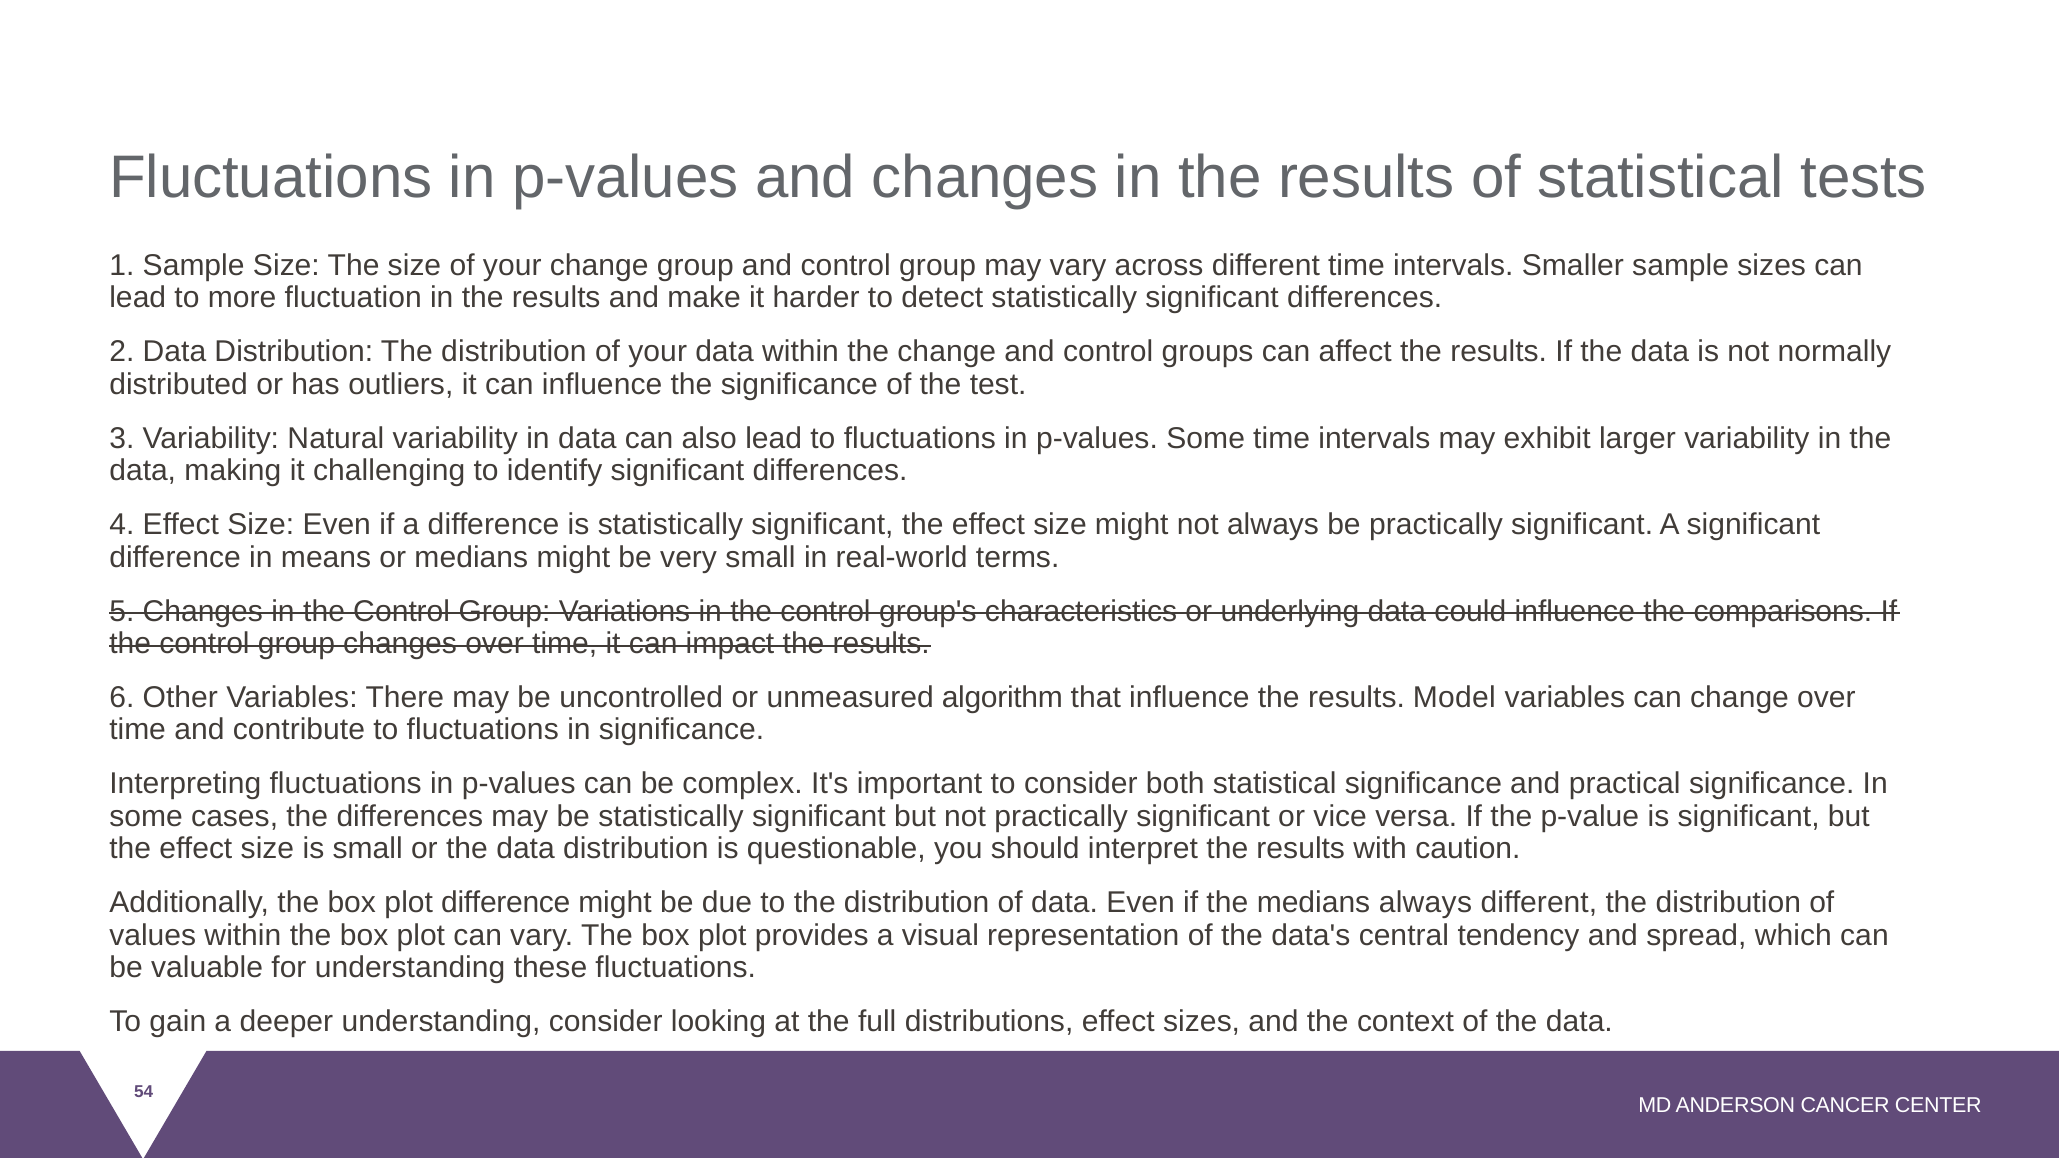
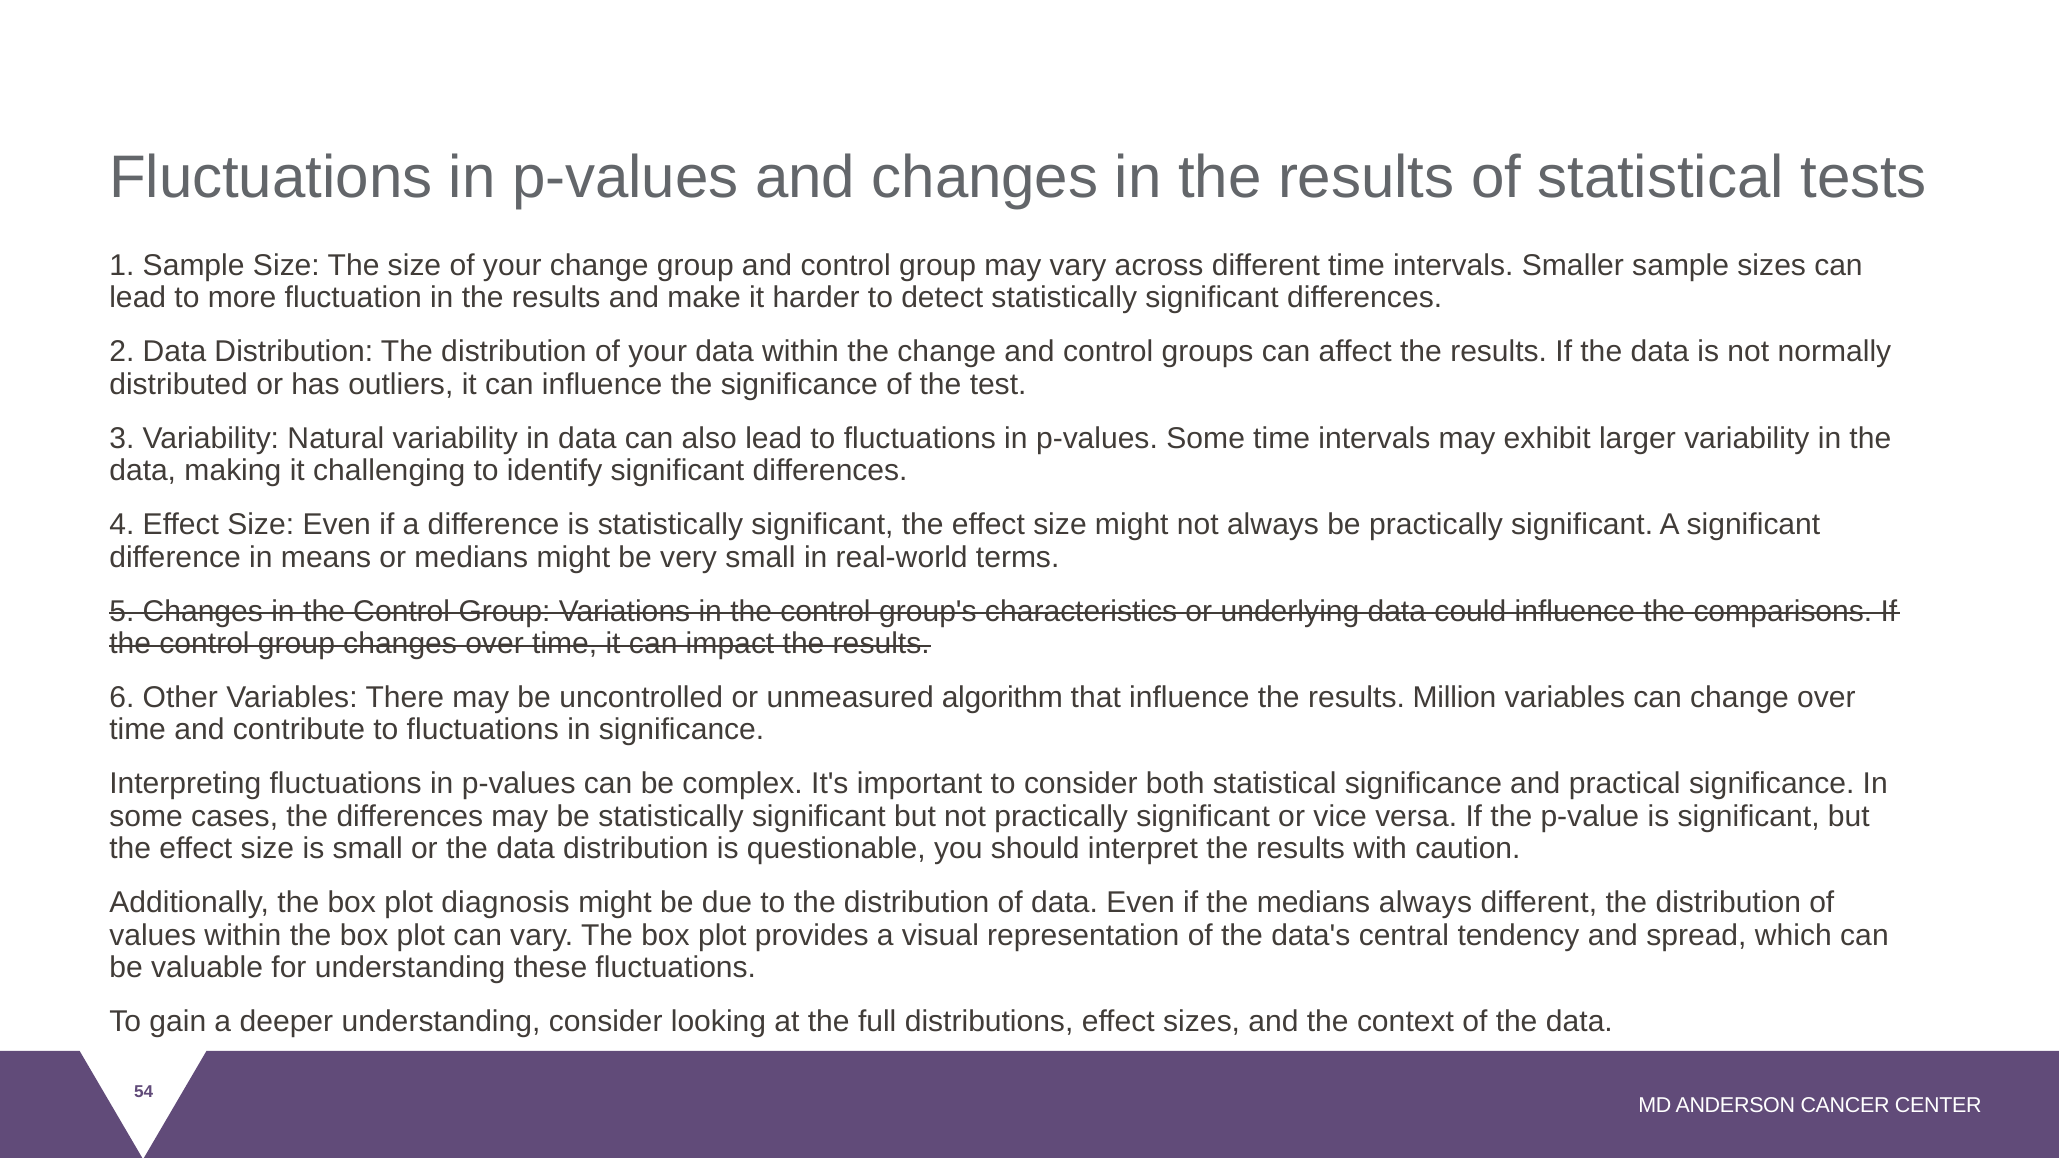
Model: Model -> Million
plot difference: difference -> diagnosis
